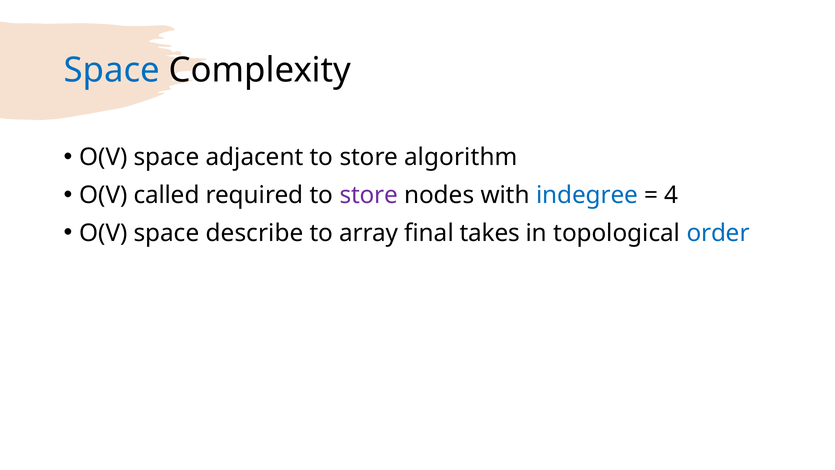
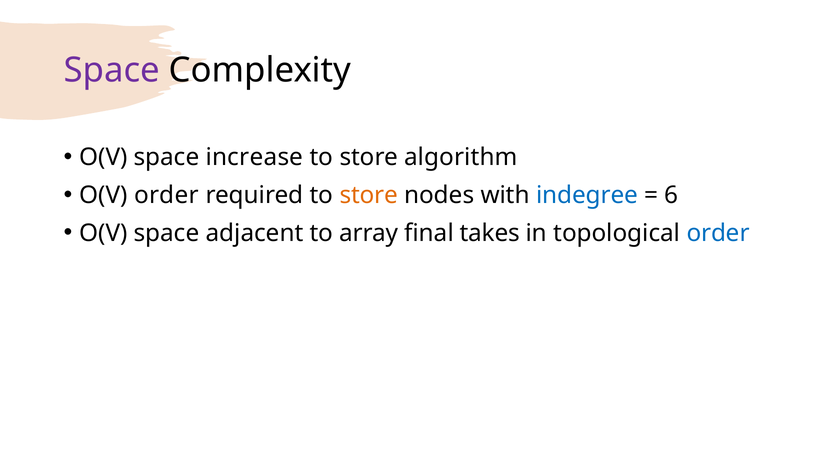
Space at (112, 70) colour: blue -> purple
adjacent: adjacent -> increase
O(V called: called -> order
store at (369, 195) colour: purple -> orange
4: 4 -> 6
describe: describe -> adjacent
